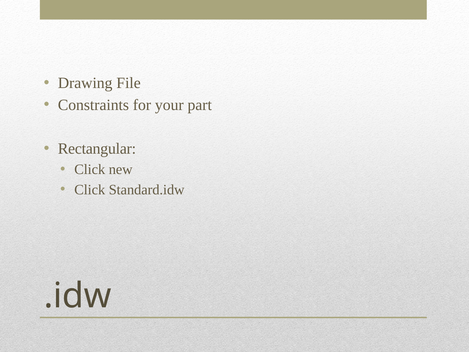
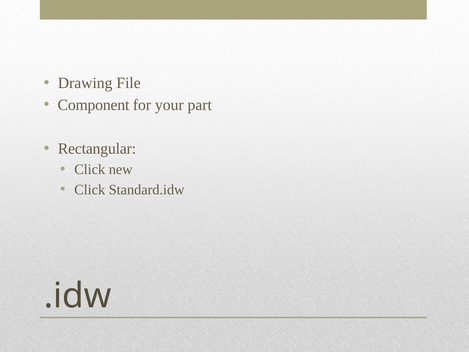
Constraints: Constraints -> Component
